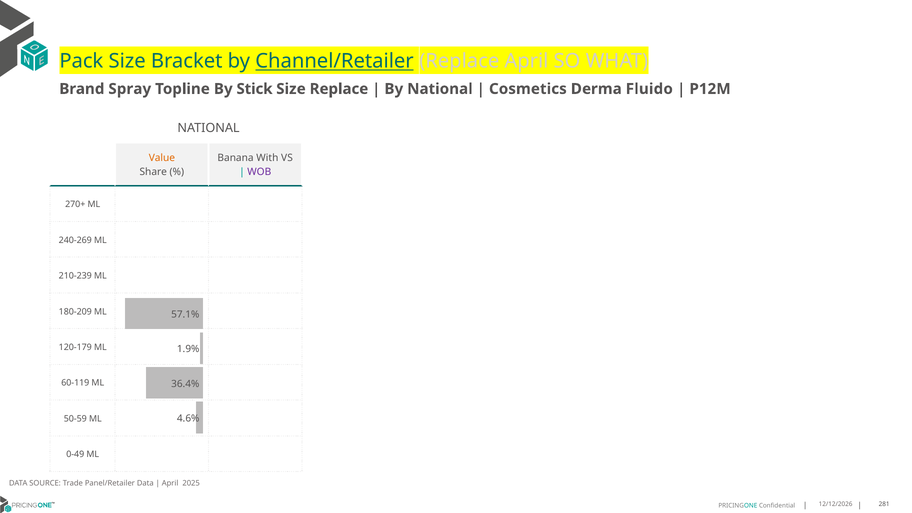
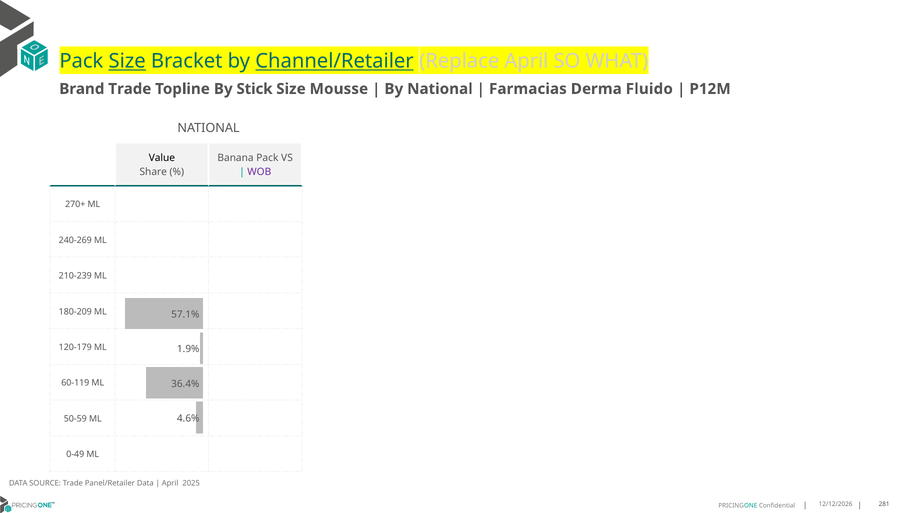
Size at (127, 61) underline: none -> present
Brand Spray: Spray -> Trade
Size Replace: Replace -> Mousse
Cosmetics: Cosmetics -> Farmacias
Value colour: orange -> black
Banana With: With -> Pack
